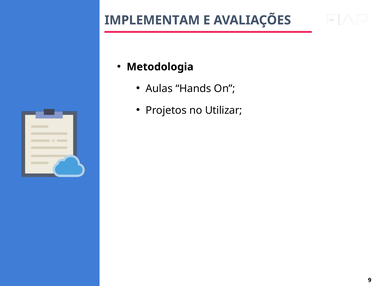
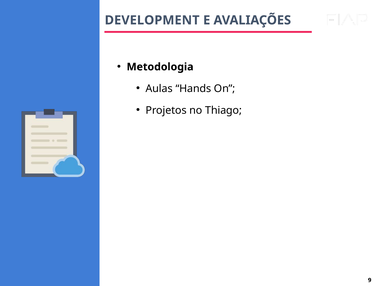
IMPLEMENTAM: IMPLEMENTAM -> DEVELOPMENT
Utilizar: Utilizar -> Thiago
